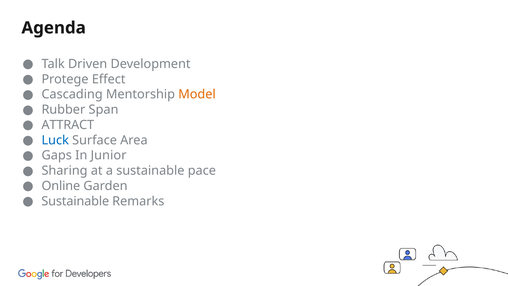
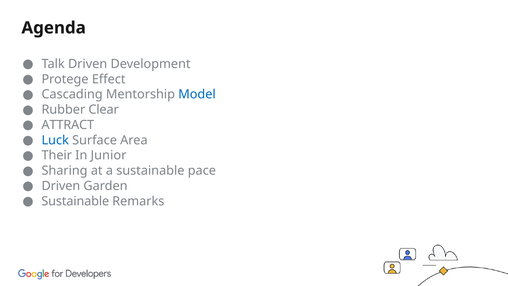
Model colour: orange -> blue
Span: Span -> Clear
Gaps: Gaps -> Their
Online at (61, 186): Online -> Driven
